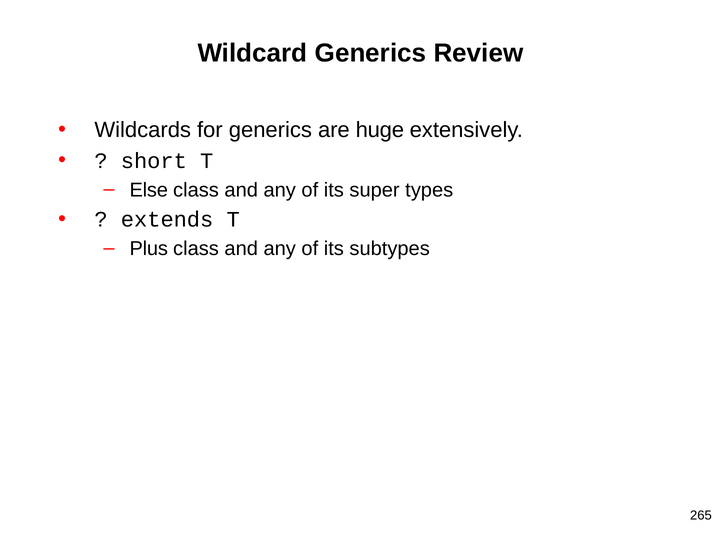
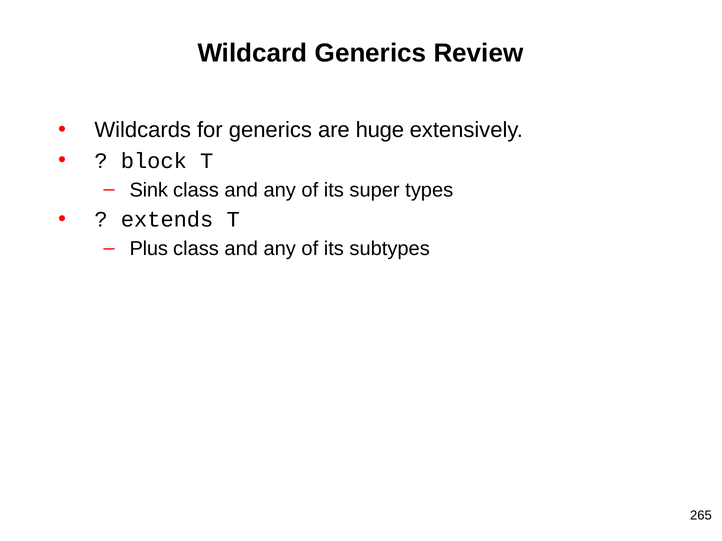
short: short -> block
Else: Else -> Sink
